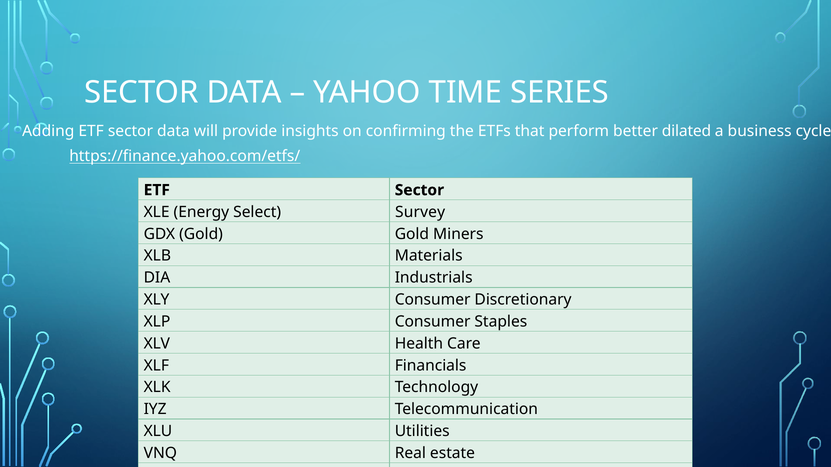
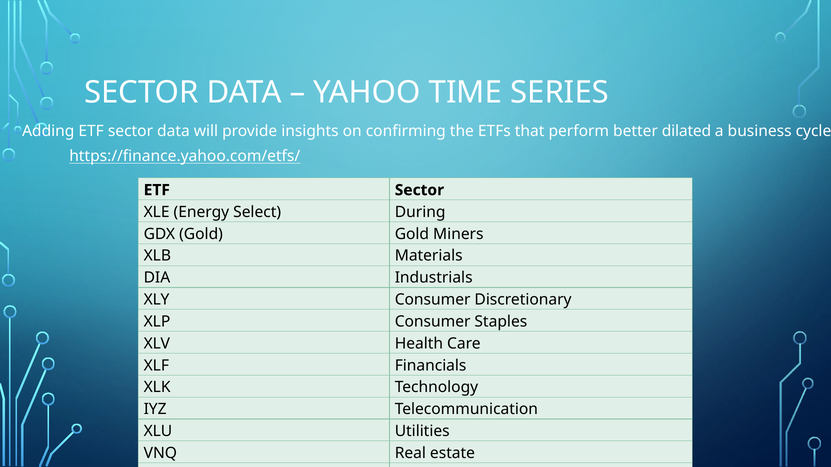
Survey: Survey -> During
